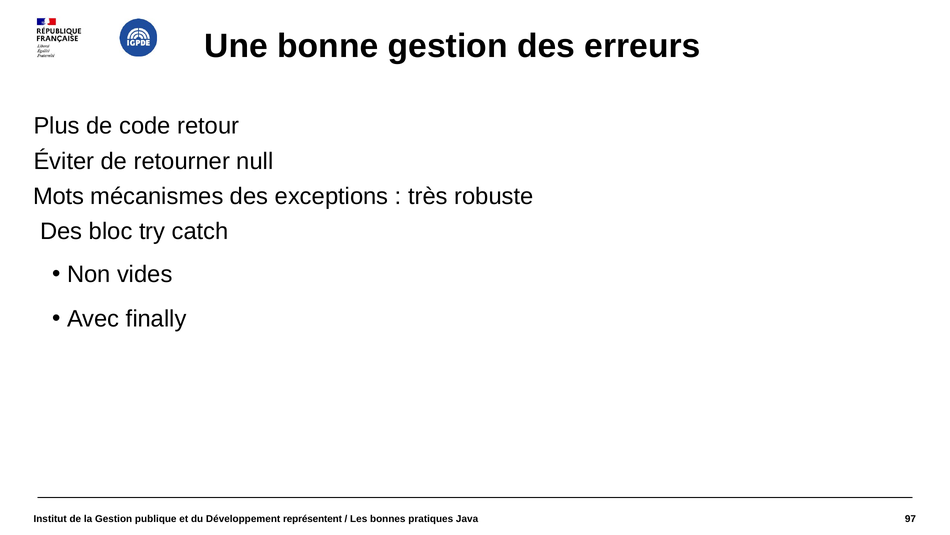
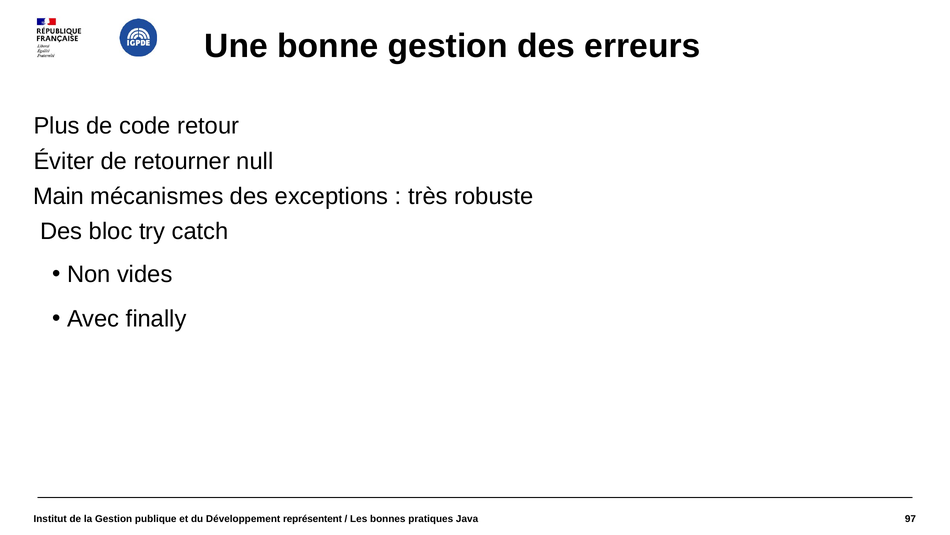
Mots: Mots -> Main
